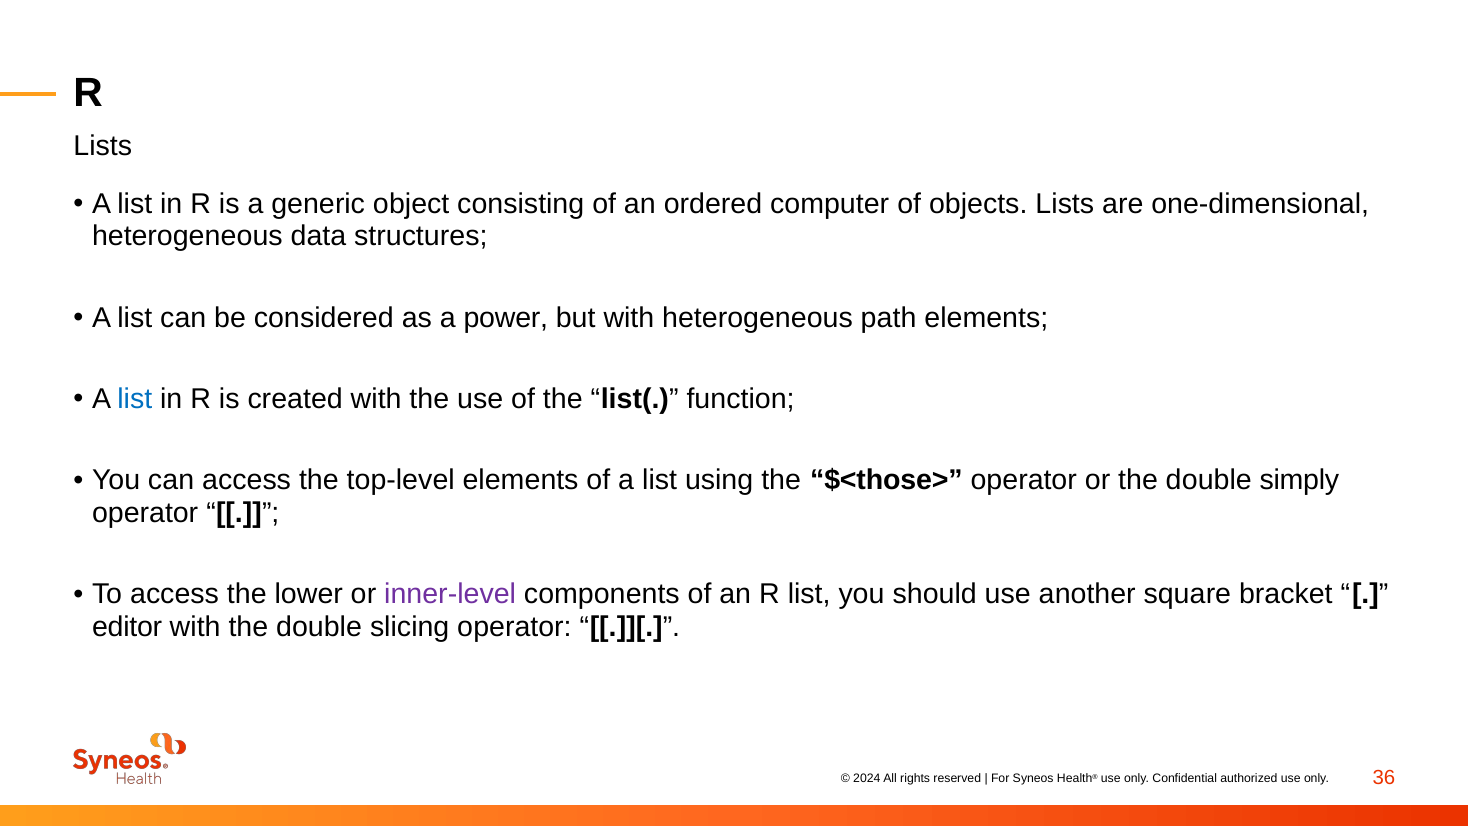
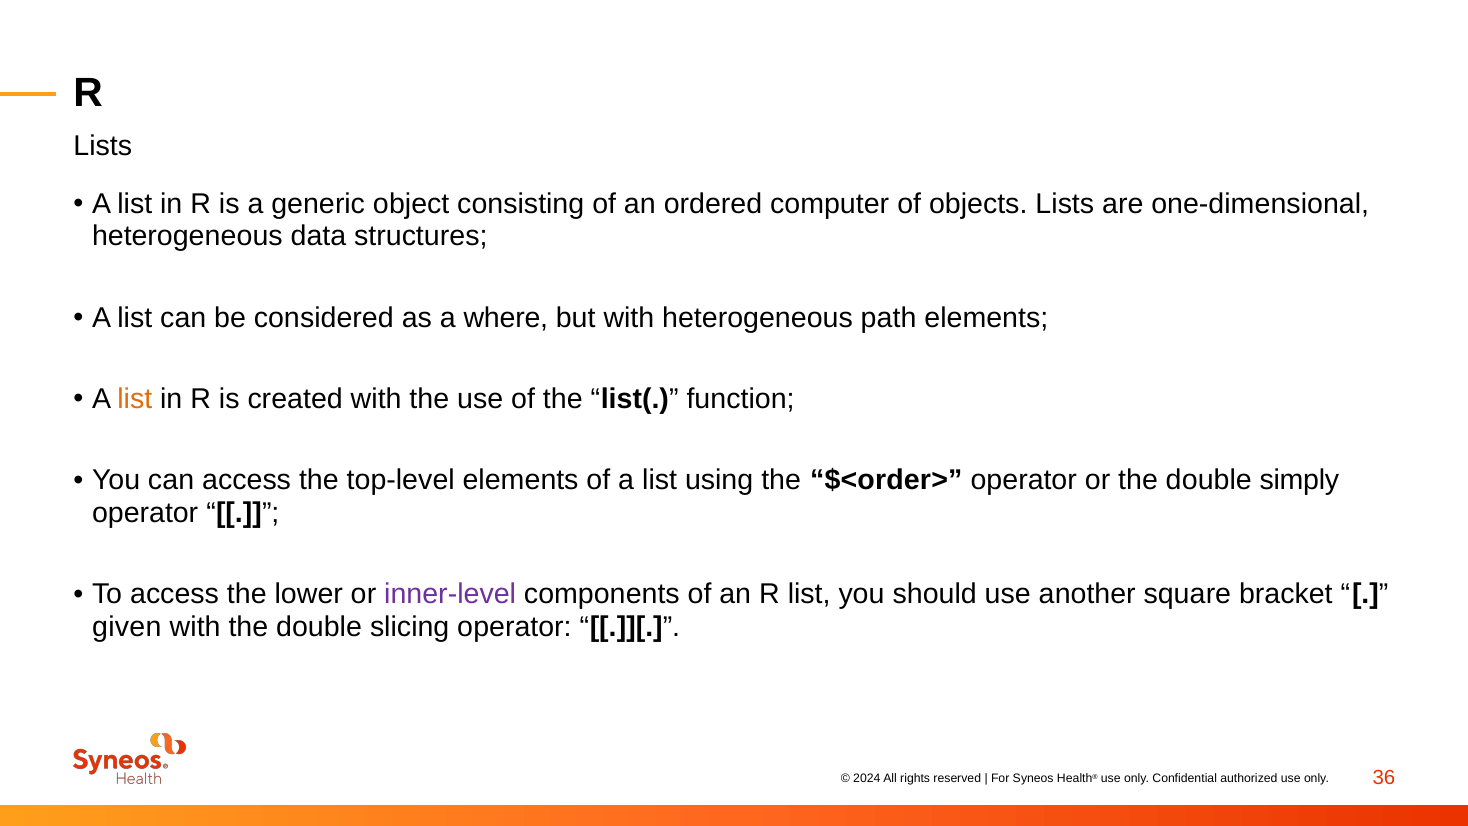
power: power -> where
list at (135, 399) colour: blue -> orange
$<those>: $<those> -> $<order>
editor: editor -> given
